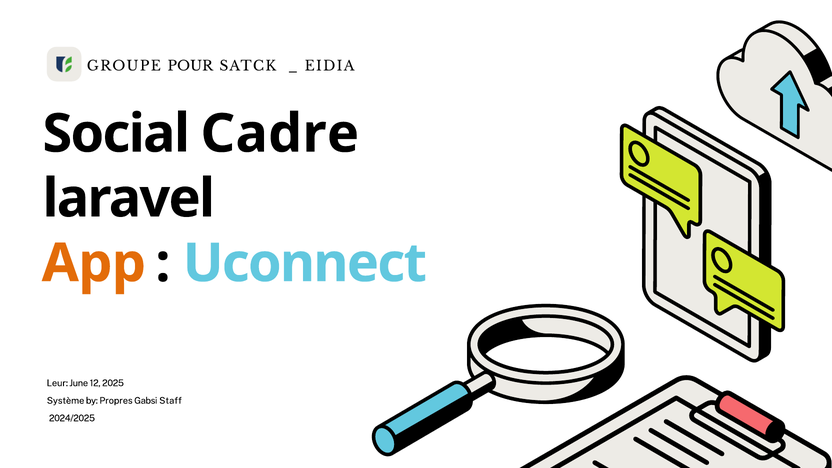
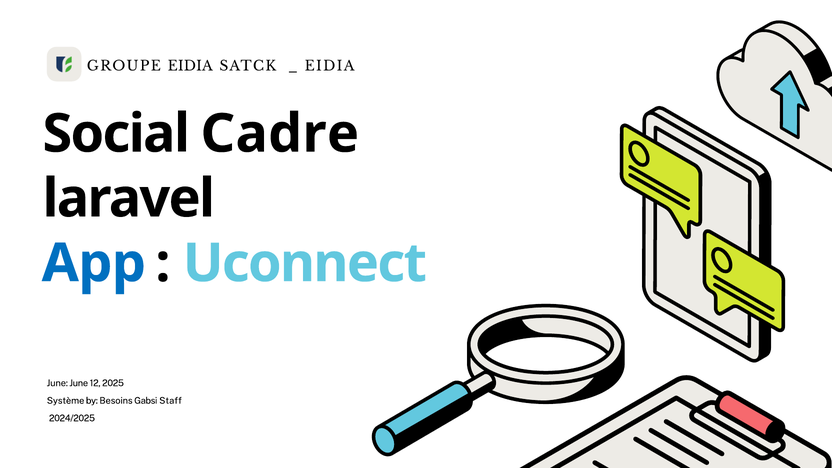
GROUPE POUR: POUR -> EIDIA
App colour: orange -> blue
Leur at (57, 383): Leur -> June
Propres: Propres -> Besoins
